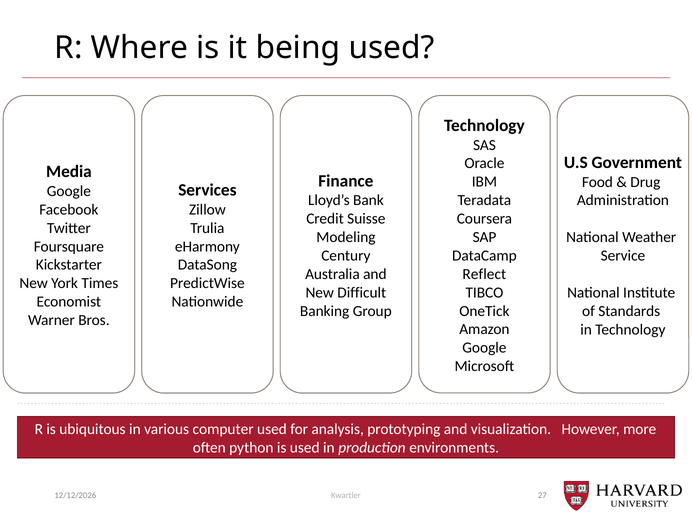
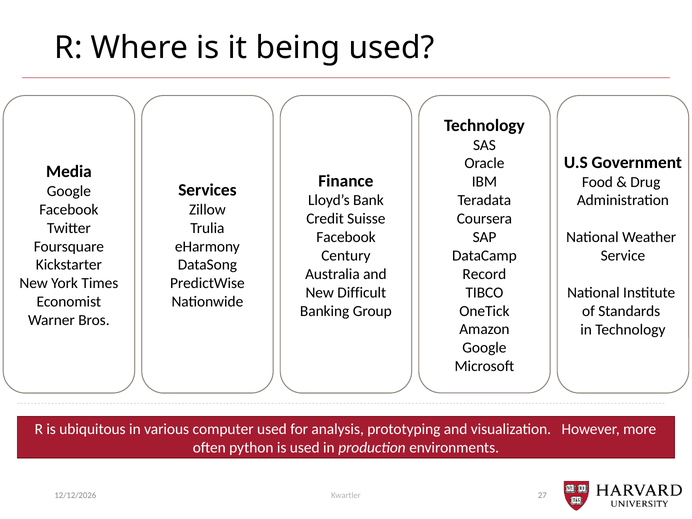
Modeling at (346, 237): Modeling -> Facebook
Reflect: Reflect -> Record
